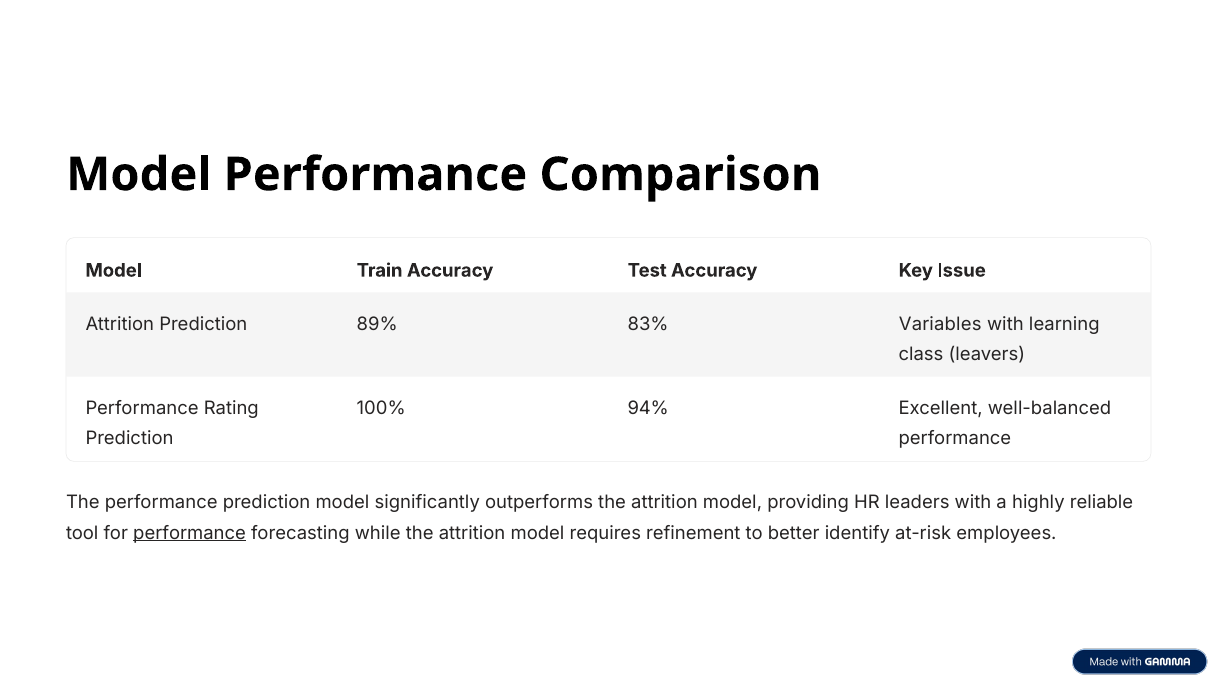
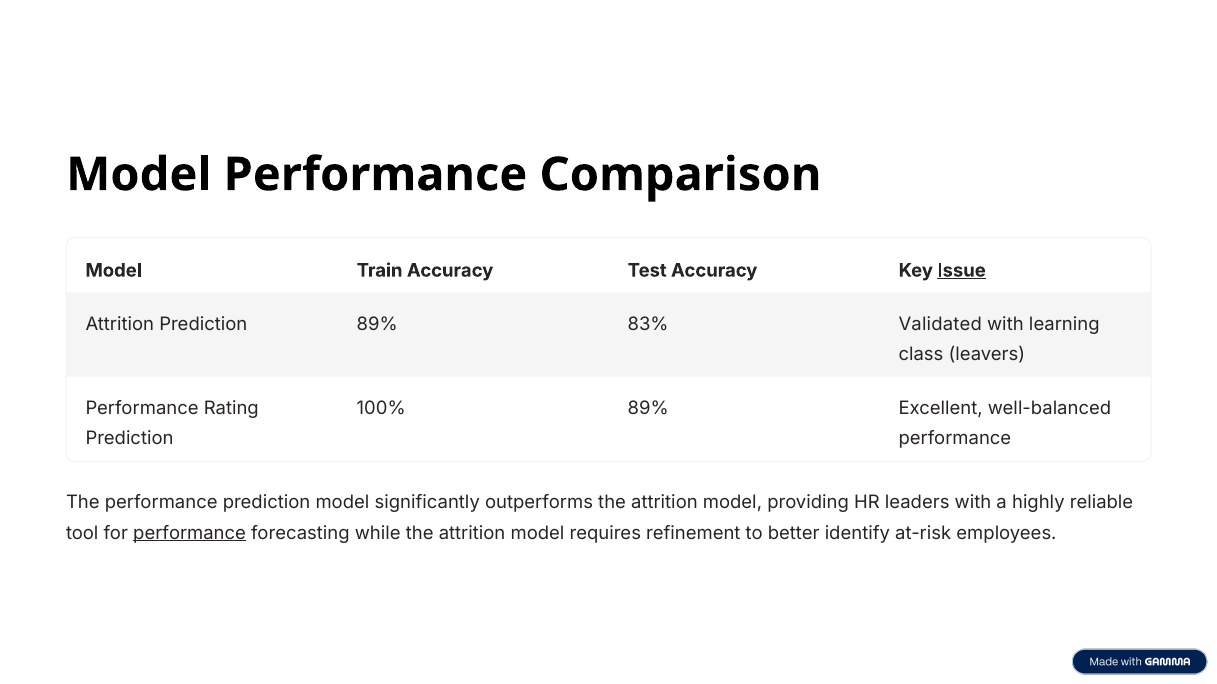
Issue underline: none -> present
Variables: Variables -> Validated
100% 94%: 94% -> 89%
